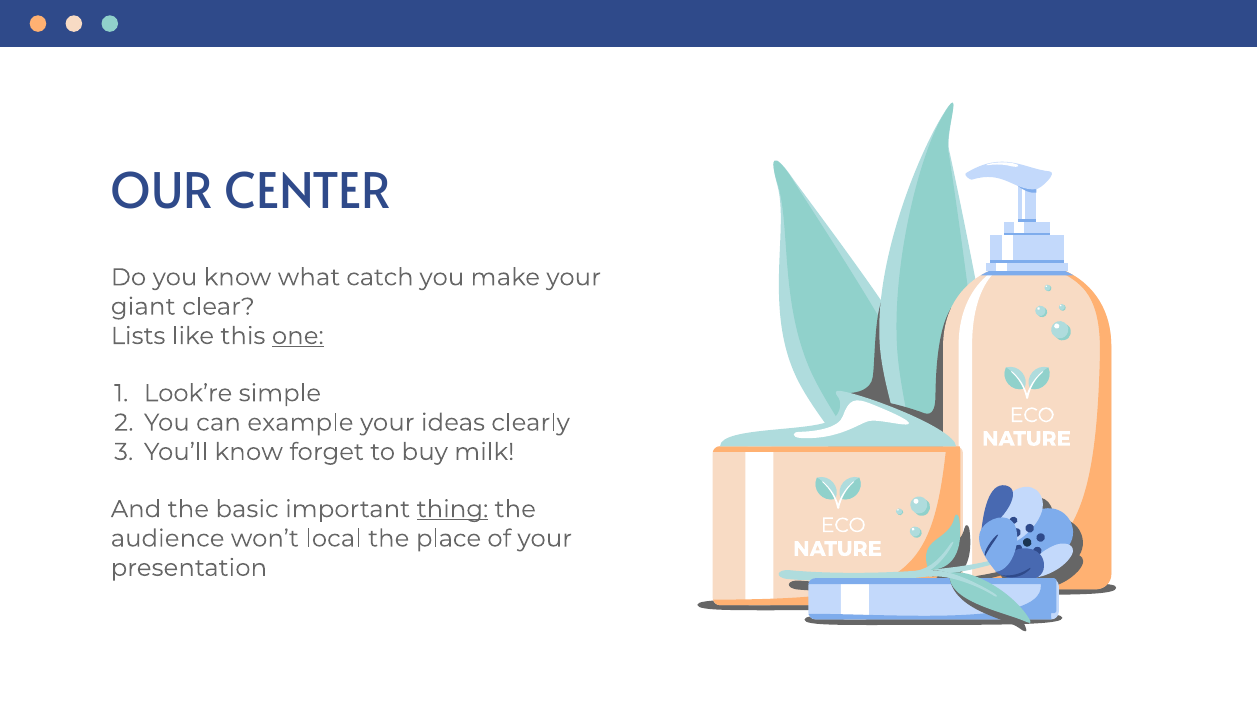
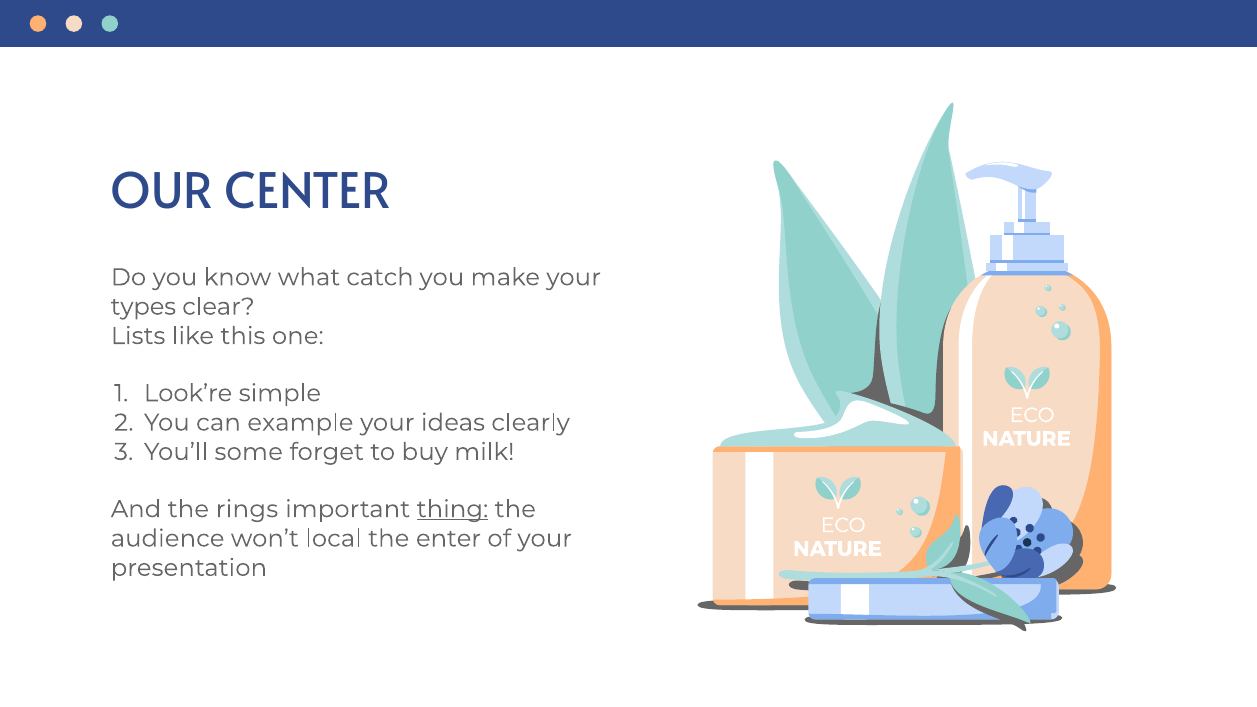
giant: giant -> types
one underline: present -> none
You’ll know: know -> some
basic: basic -> rings
place: place -> enter
